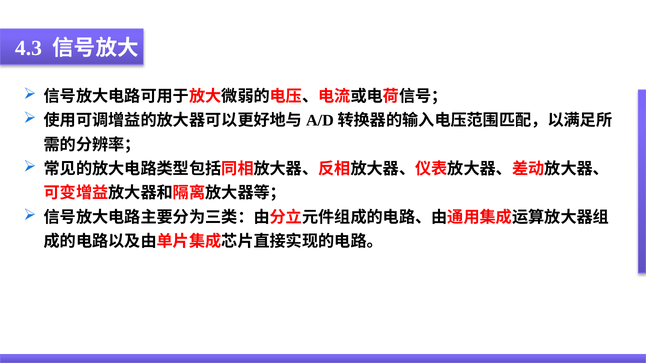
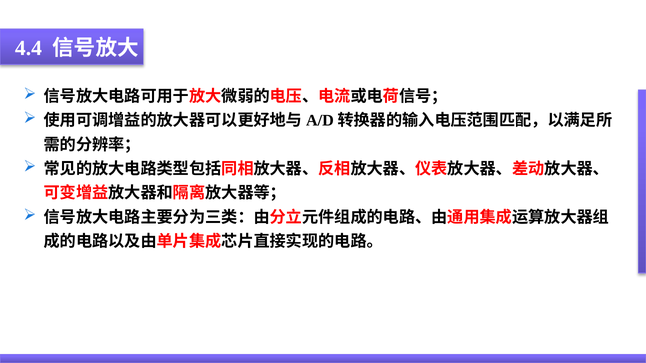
4.3: 4.3 -> 4.4
